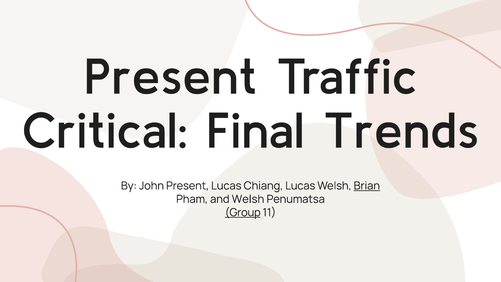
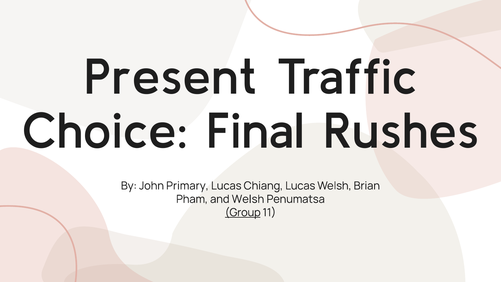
Critical: Critical -> Choice
Trends: Trends -> Rushes
John Present: Present -> Primary
Brian underline: present -> none
